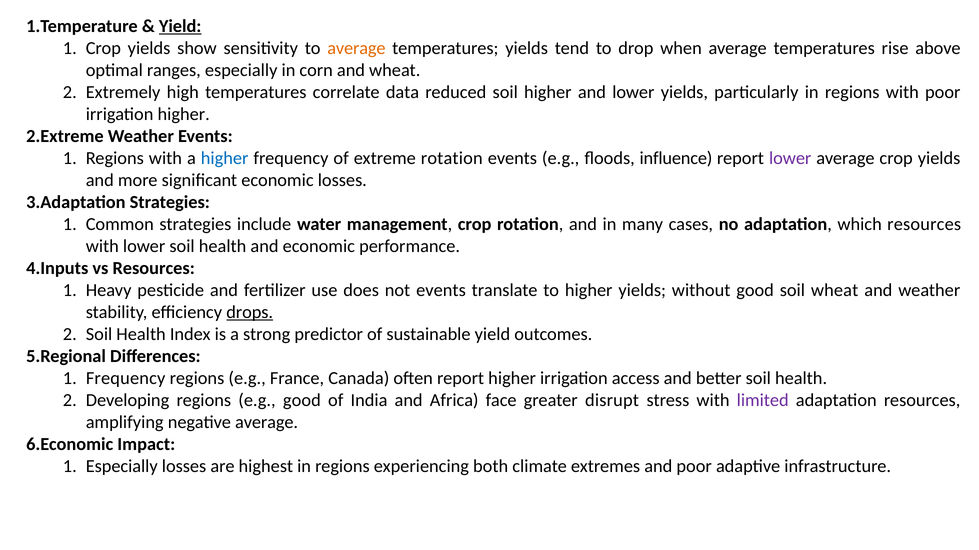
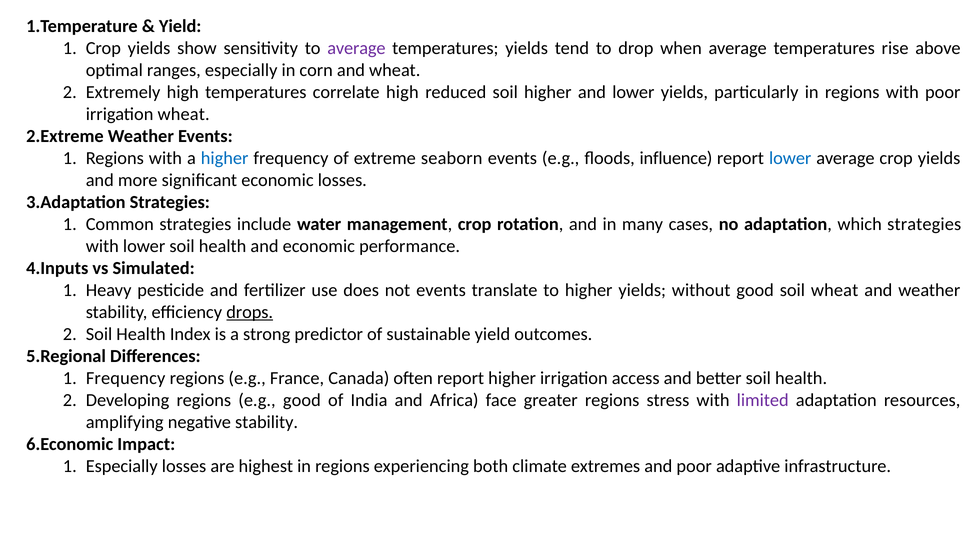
Yield at (180, 26) underline: present -> none
average at (356, 48) colour: orange -> purple
correlate data: data -> high
irrigation higher: higher -> wheat
extreme rotation: rotation -> seaborn
lower at (790, 158) colour: purple -> blue
which resources: resources -> strategies
vs Resources: Resources -> Simulated
greater disrupt: disrupt -> regions
negative average: average -> stability
